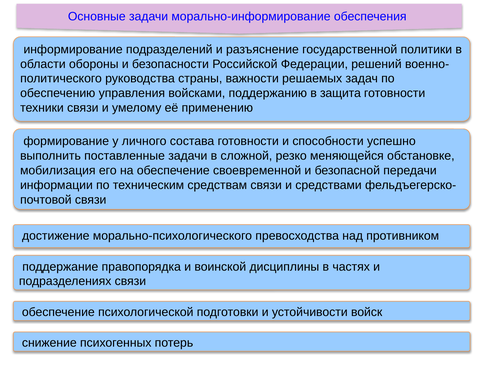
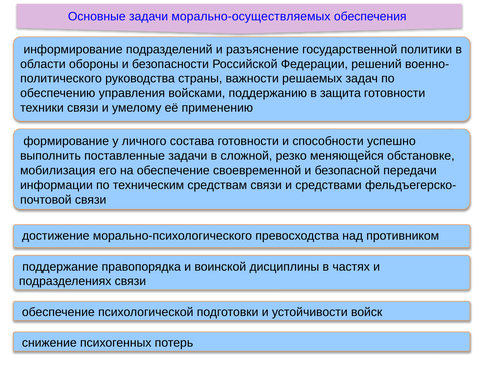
морально-информирование: морально-информирование -> морально-осуществляемых
